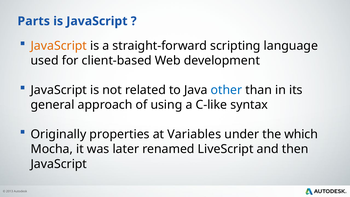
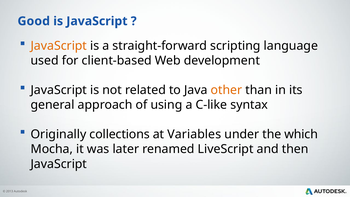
Parts: Parts -> Good
other colour: blue -> orange
properties: properties -> collections
